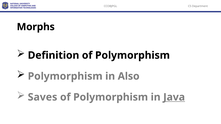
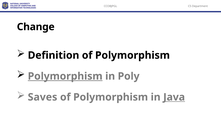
Morphs: Morphs -> Change
Polymorphism at (65, 76) underline: none -> present
Also: Also -> Poly
